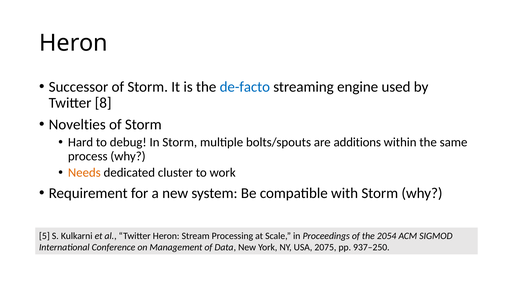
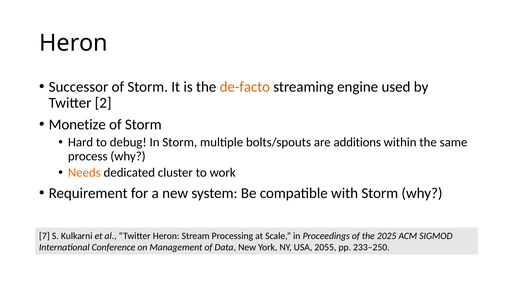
de-facto colour: blue -> orange
8: 8 -> 2
Novelties: Novelties -> Monetize
5: 5 -> 7
2054: 2054 -> 2025
2075: 2075 -> 2055
937–250: 937–250 -> 233–250
